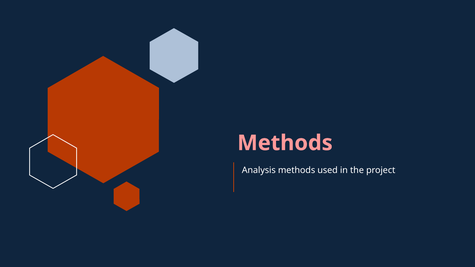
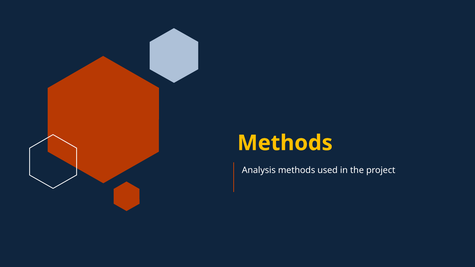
Methods at (285, 143) colour: pink -> yellow
